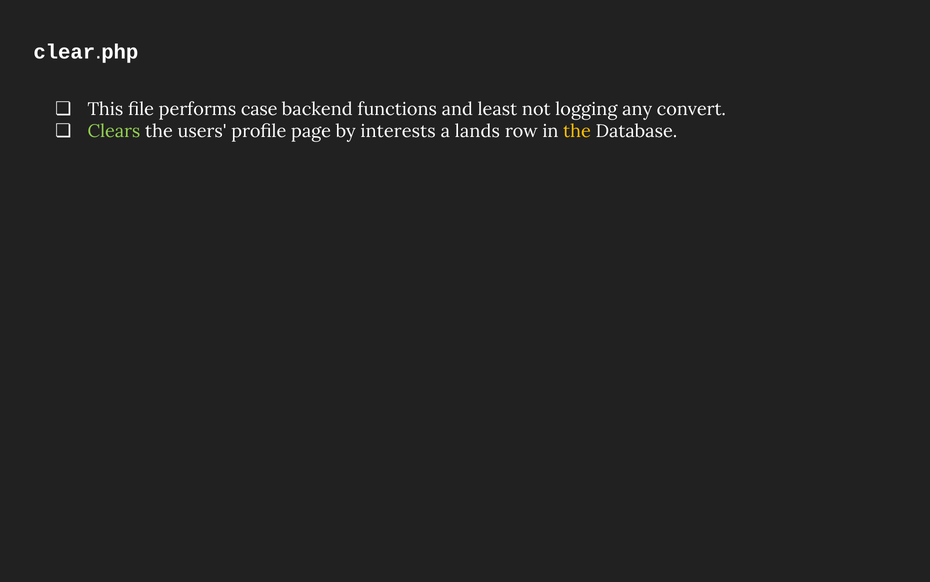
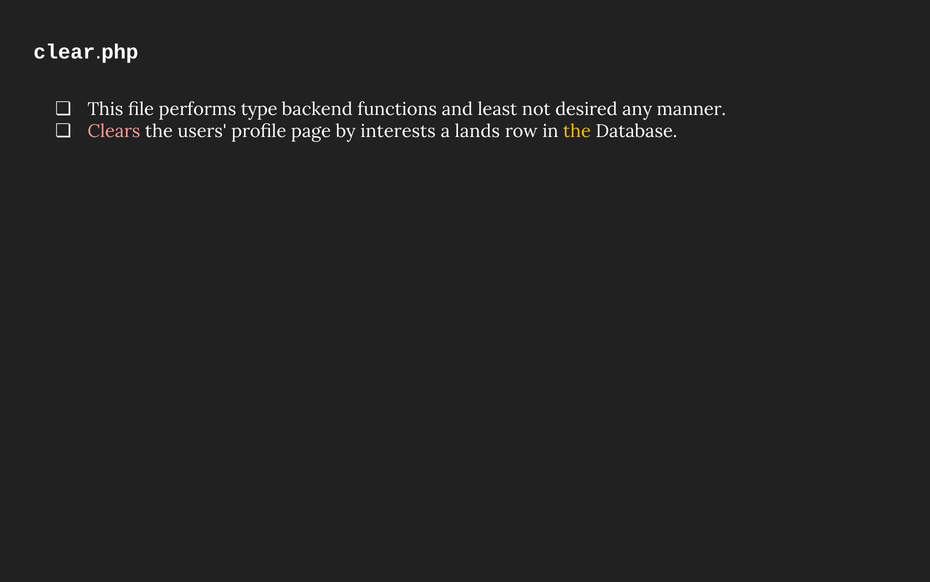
case: case -> type
logging: logging -> desired
convert: convert -> manner
Clears colour: light green -> pink
